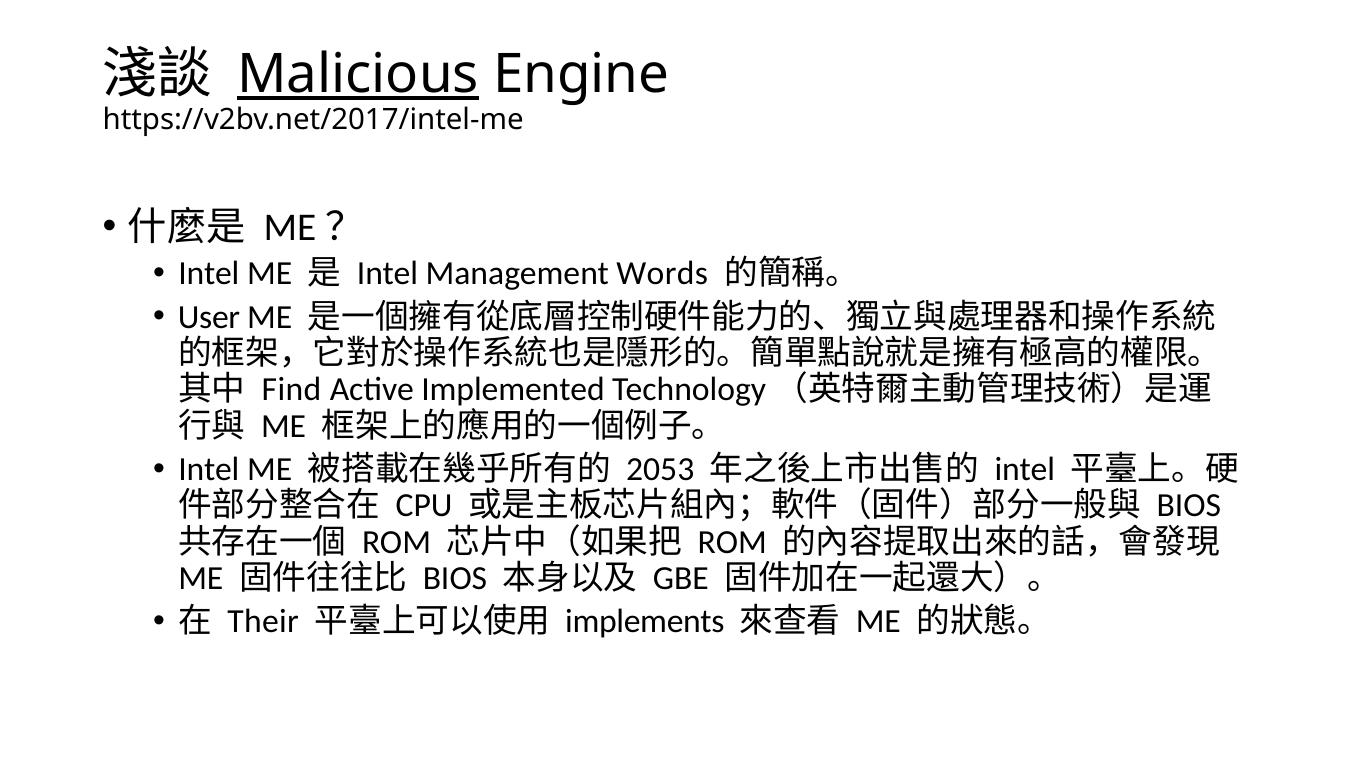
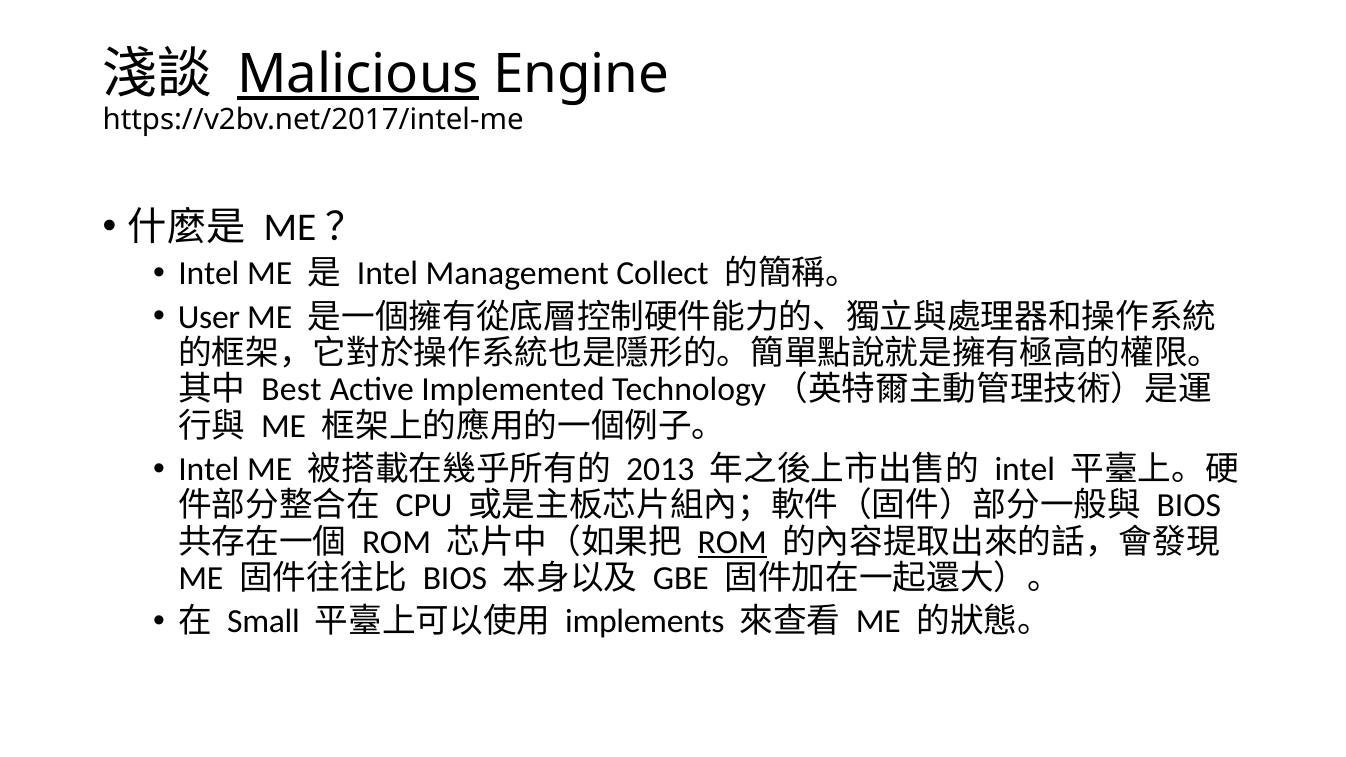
Words: Words -> Collect
Find: Find -> Best
2053: 2053 -> 2013
ROM at (732, 542) underline: none -> present
Their: Their -> Small
